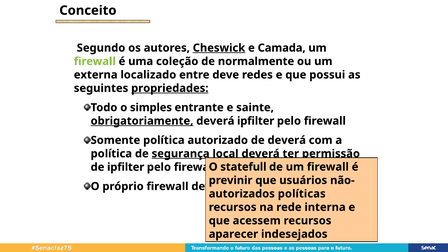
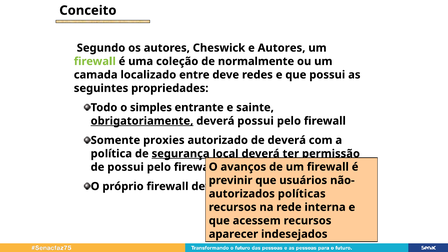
Cheswick underline: present -> none
e Camada: Camada -> Autores
externa: externa -> camada
propriedades underline: present -> none
deverá ipfilter: ipfilter -> possui
Somente política: política -> proxies
statefull: statefull -> avanços
de ipfilter: ipfilter -> possui
